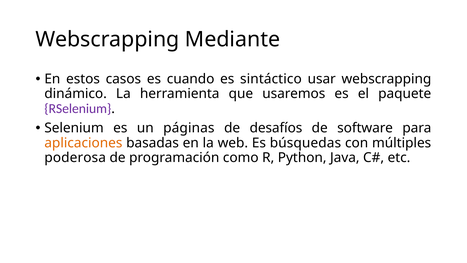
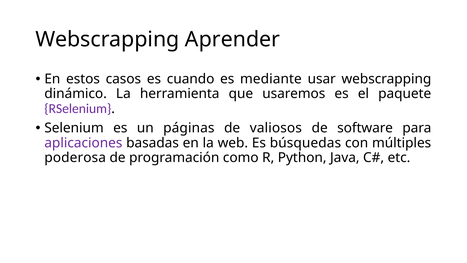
Mediante: Mediante -> Aprender
sintáctico: sintáctico -> mediante
desafíos: desafíos -> valiosos
aplicaciones colour: orange -> purple
